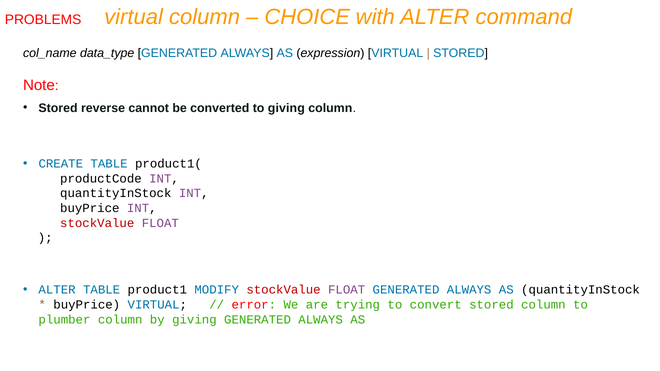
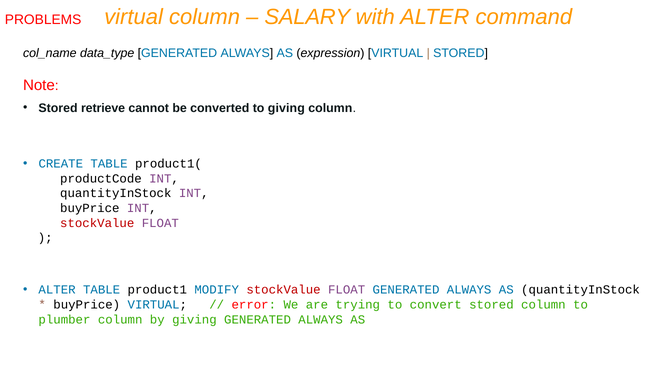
CHOICE: CHOICE -> SALARY
reverse: reverse -> retrieve
